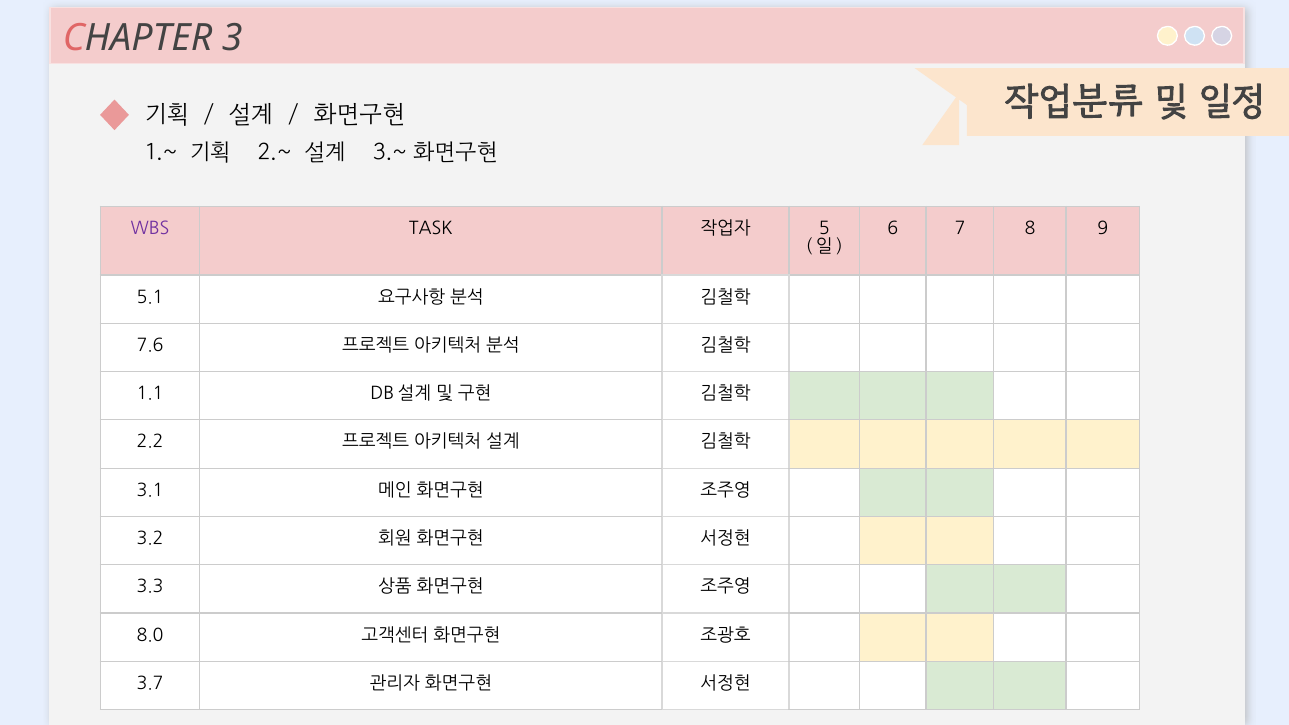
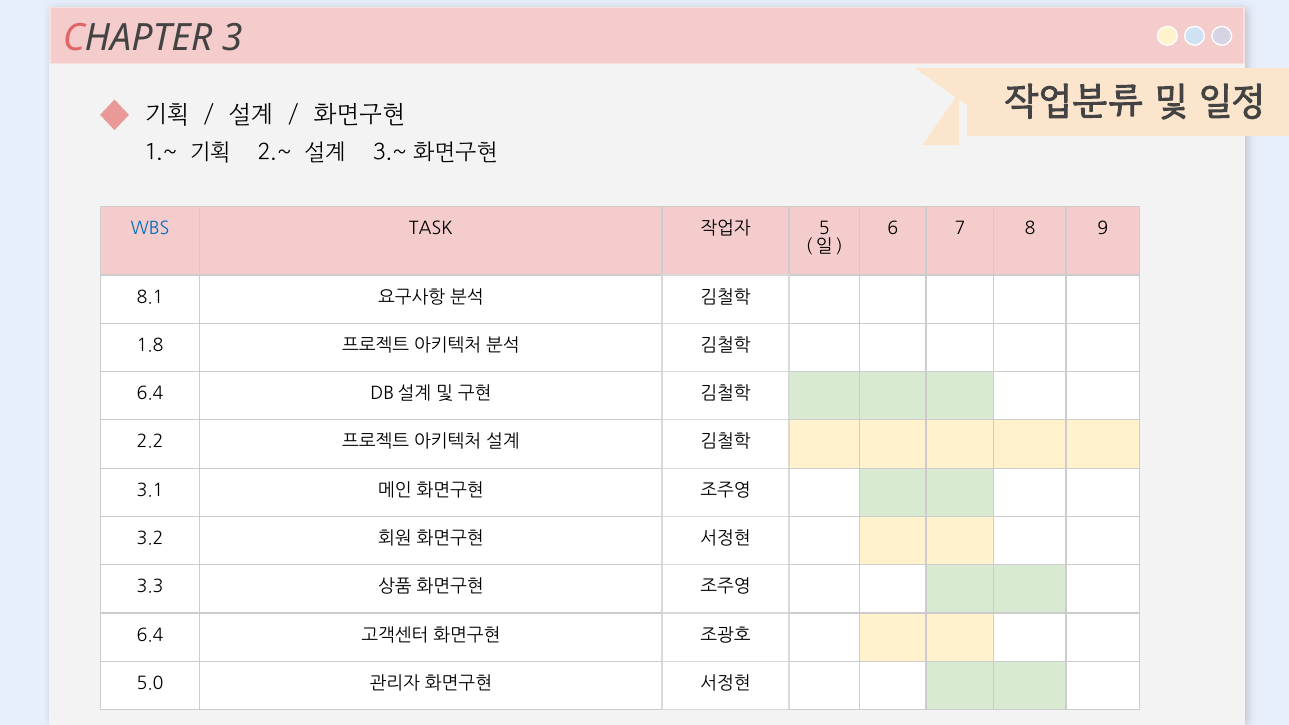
WBS colour: purple -> blue
5.1: 5.1 -> 8.1
7.6: 7.6 -> 1.8
1.1 at (150, 394): 1.1 -> 6.4
8.0 at (150, 635): 8.0 -> 6.4
3.7: 3.7 -> 5.0
